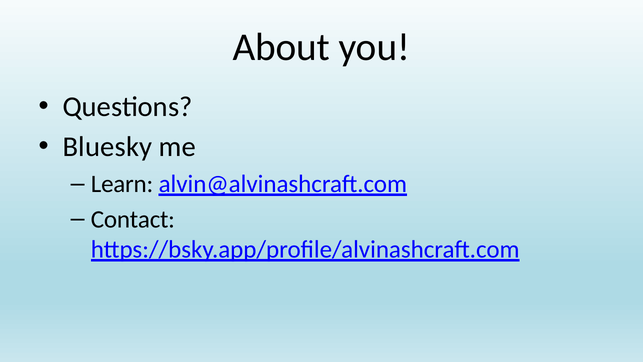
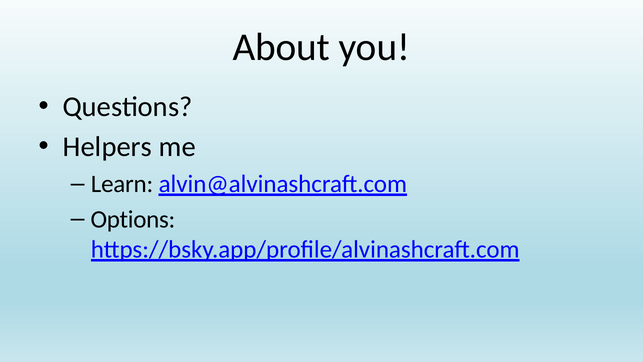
Bluesky: Bluesky -> Helpers
Contact: Contact -> Options
